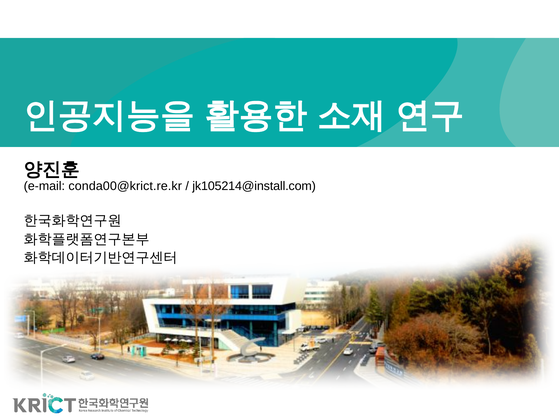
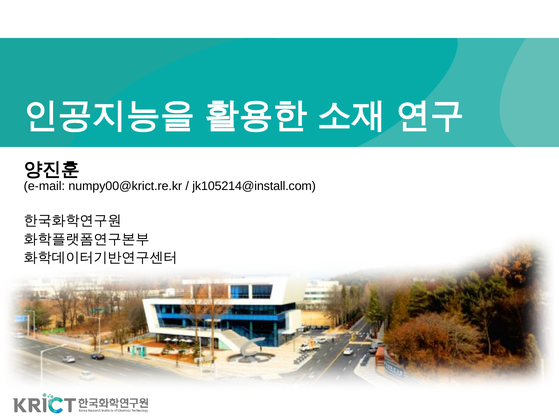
conda00@krict.re.kr: conda00@krict.re.kr -> numpy00@krict.re.kr
